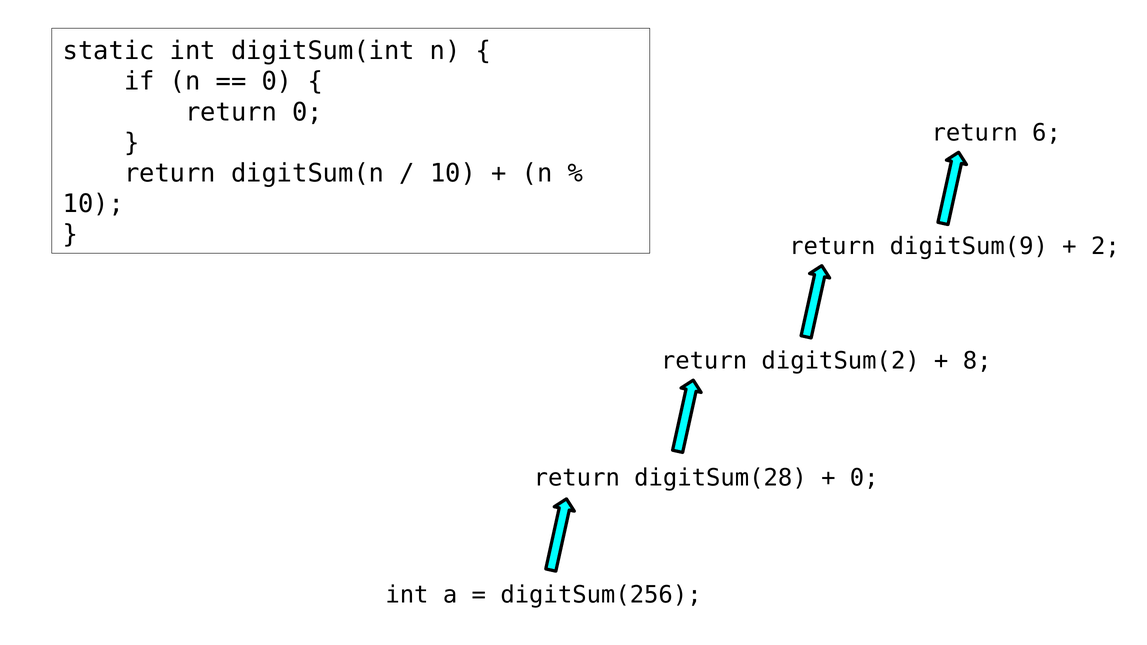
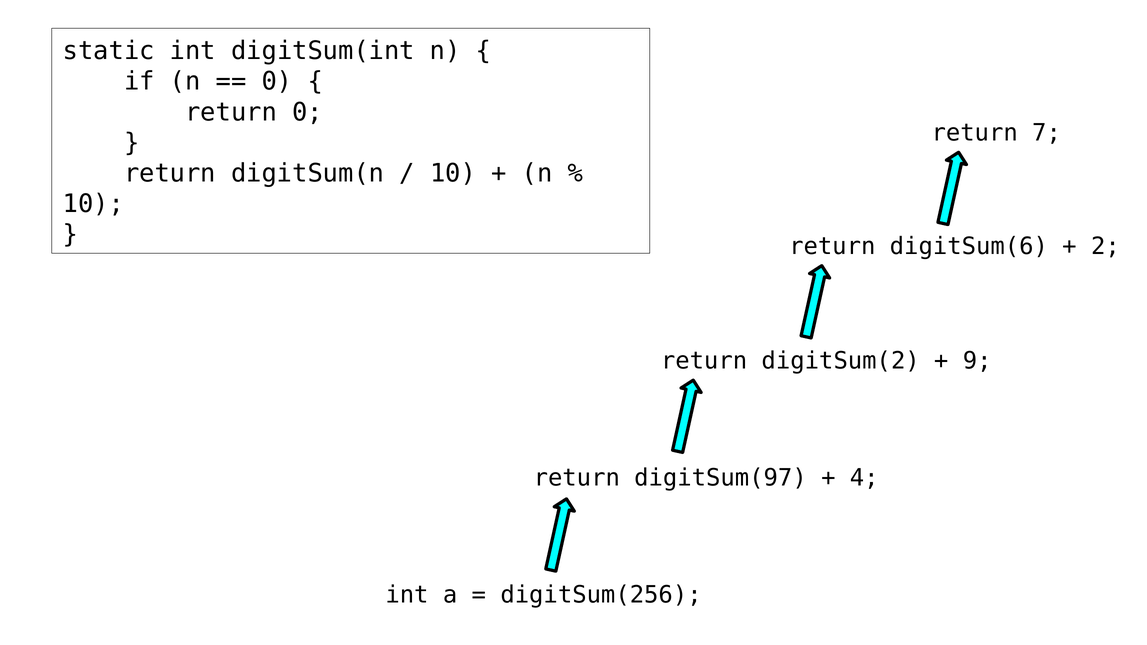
6: 6 -> 7
digitSum(9: digitSum(9 -> digitSum(6
8: 8 -> 9
digitSum(28: digitSum(28 -> digitSum(97
0 at (864, 478): 0 -> 4
